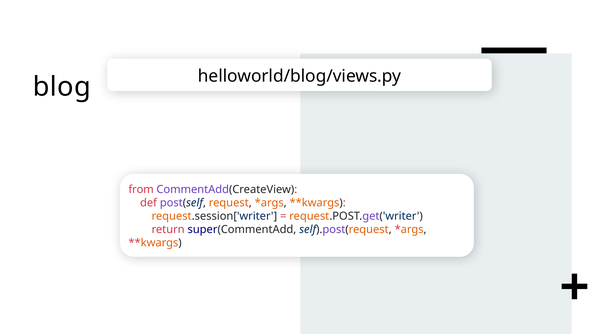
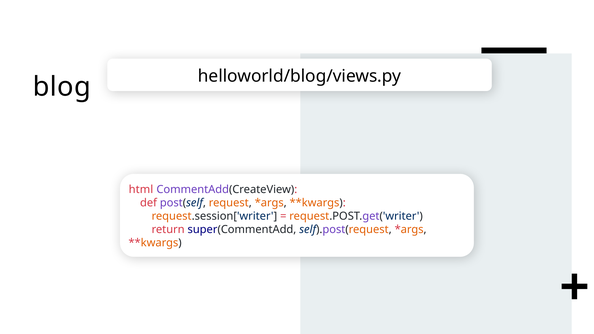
from: from -> html
